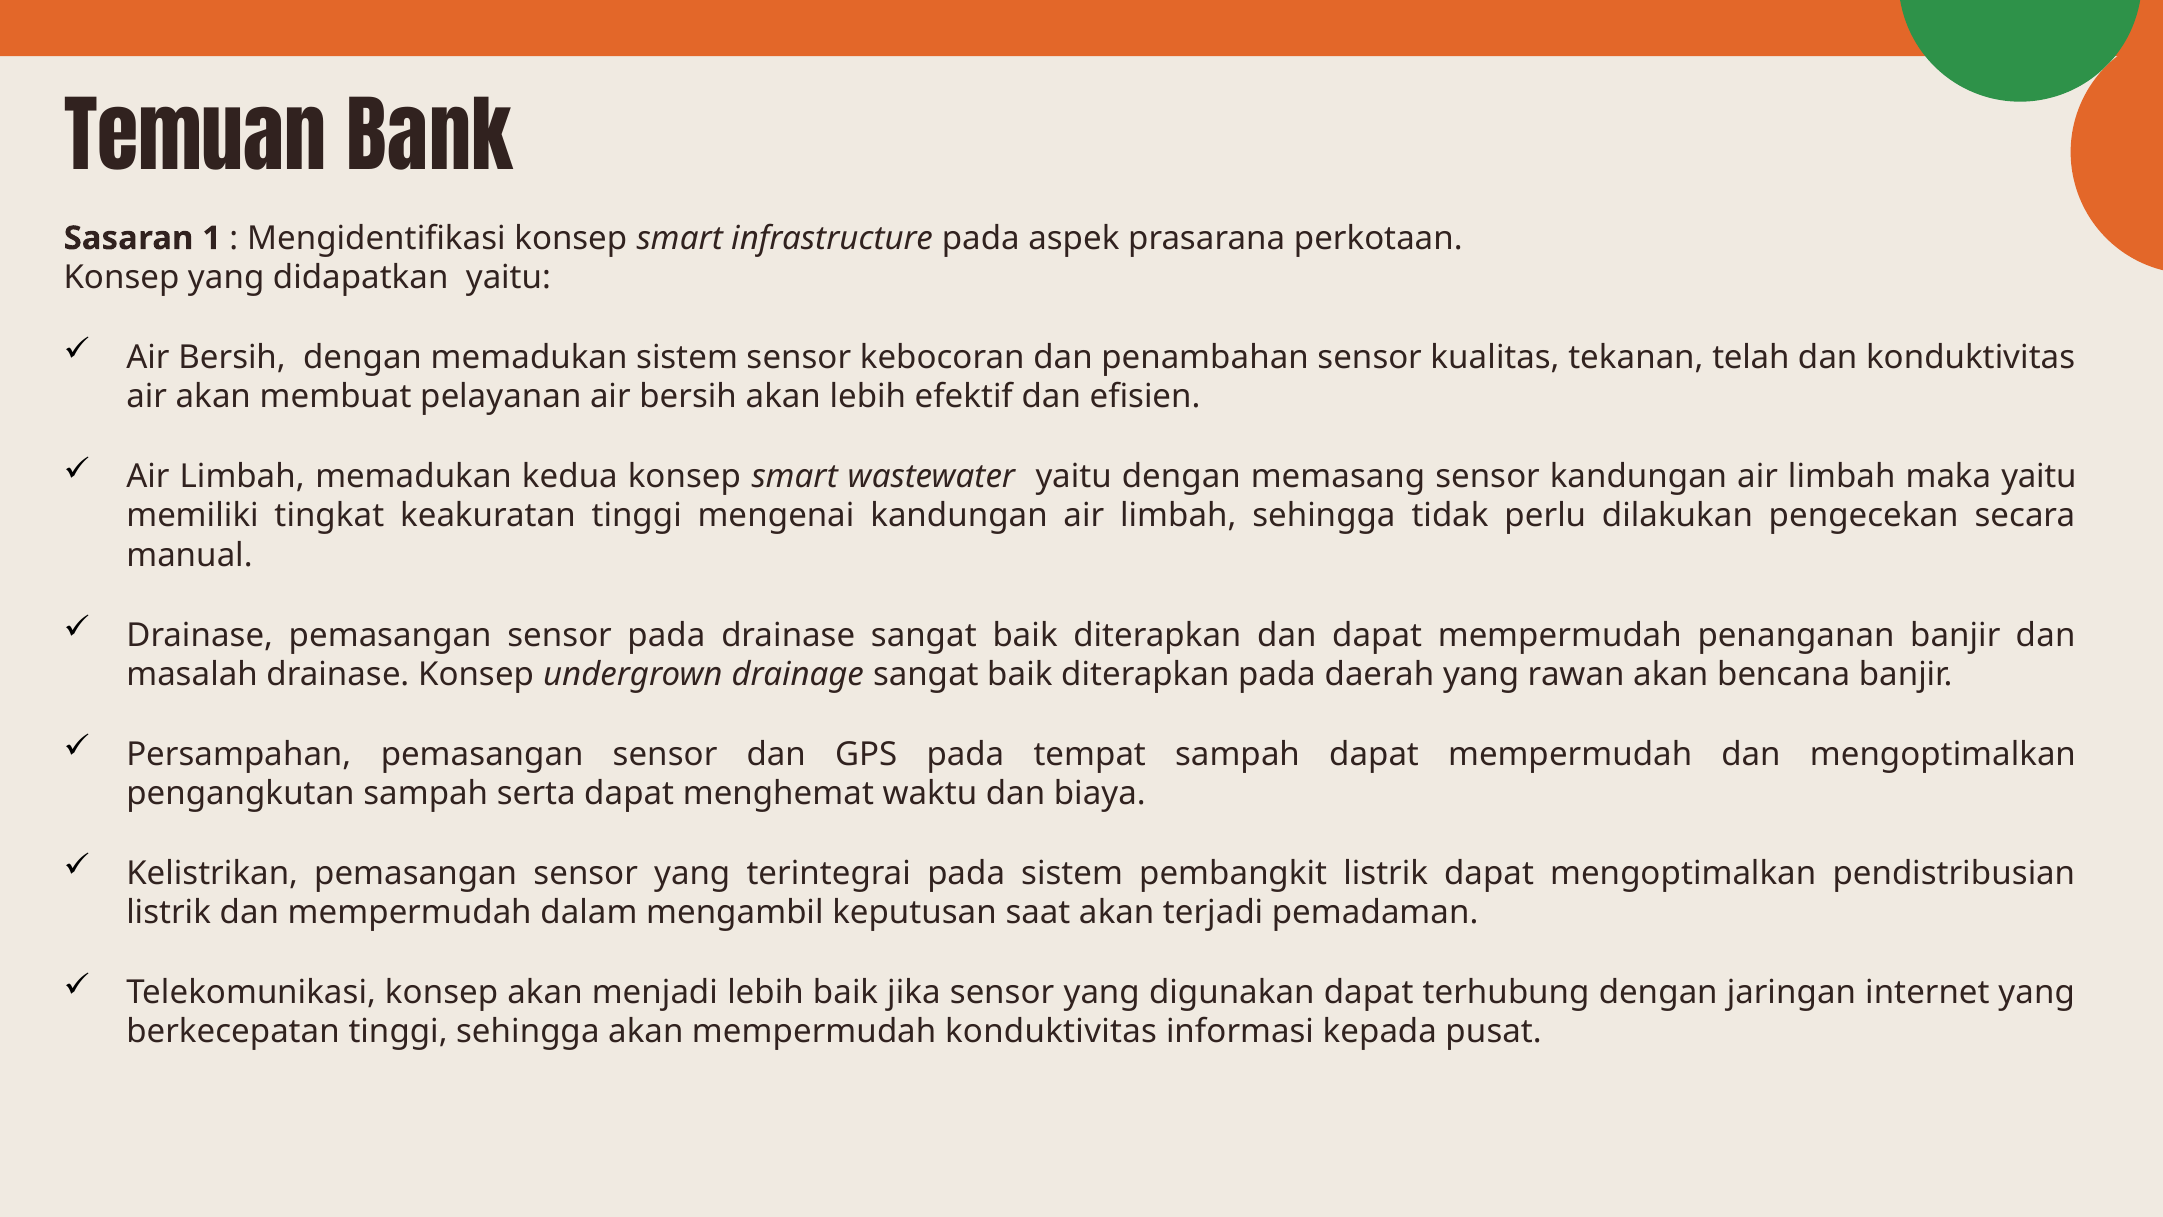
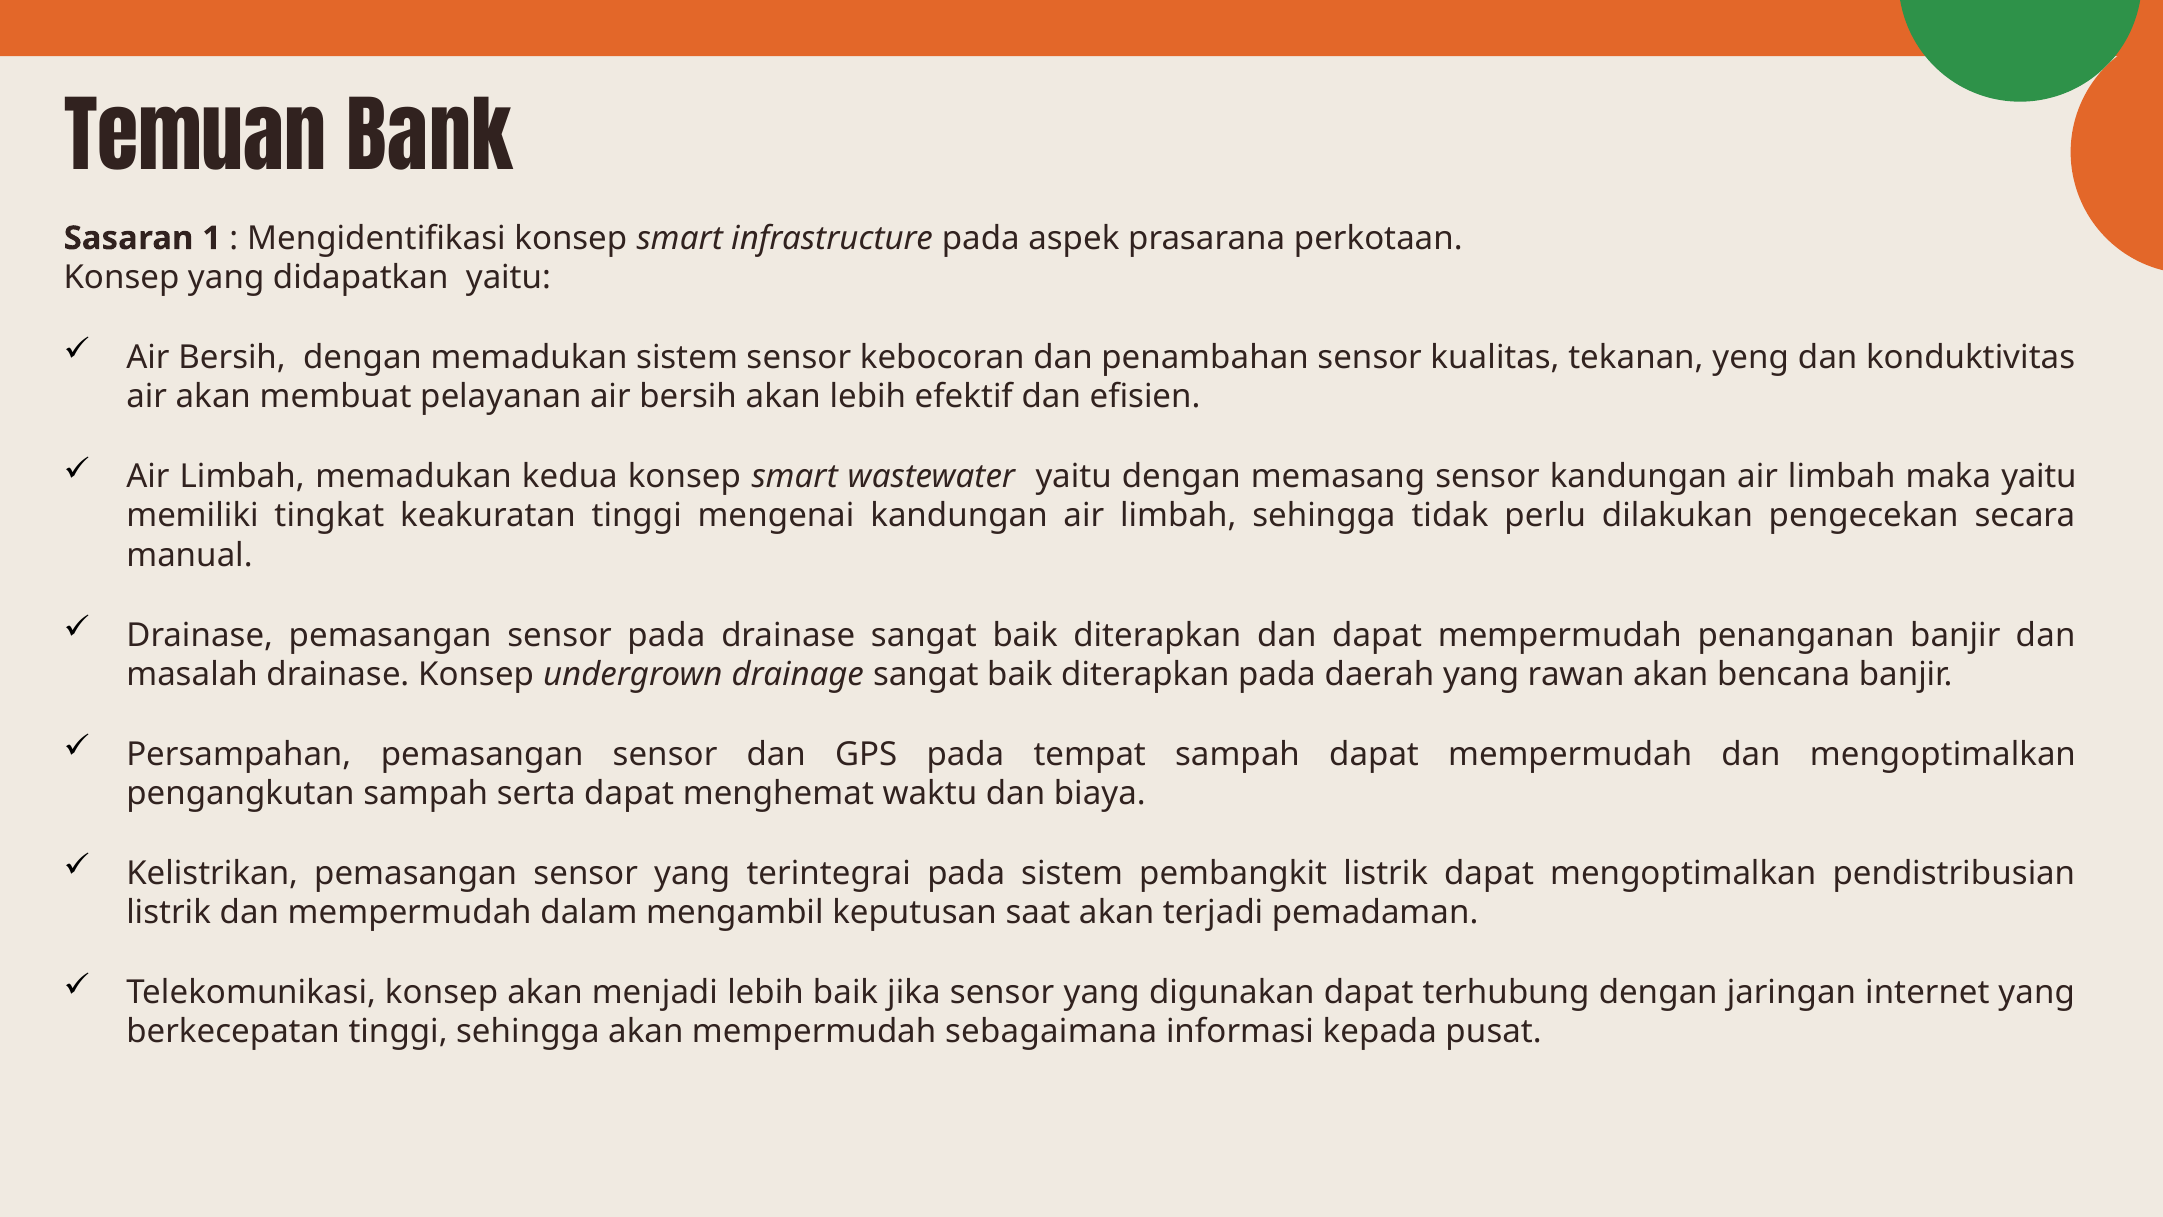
telah: telah -> yeng
mempermudah konduktivitas: konduktivitas -> sebagaimana
